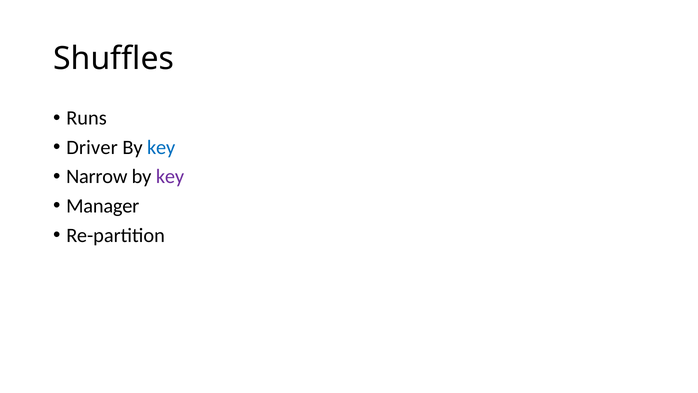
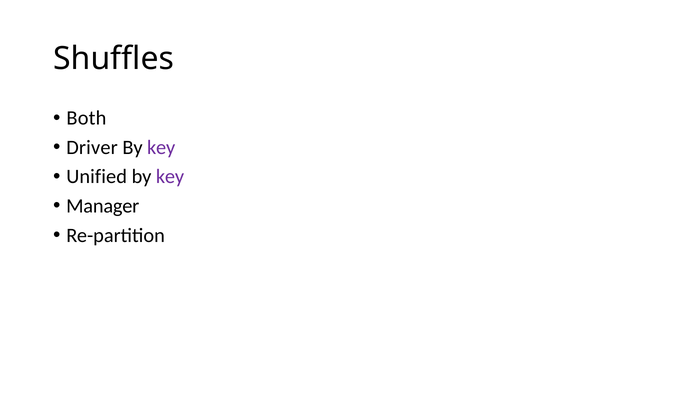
Runs: Runs -> Both
key at (161, 147) colour: blue -> purple
Narrow: Narrow -> Unified
